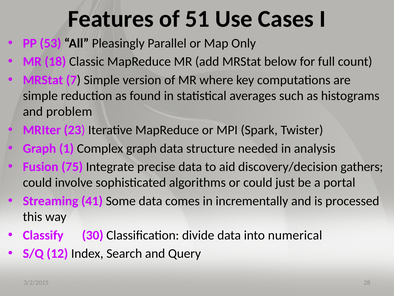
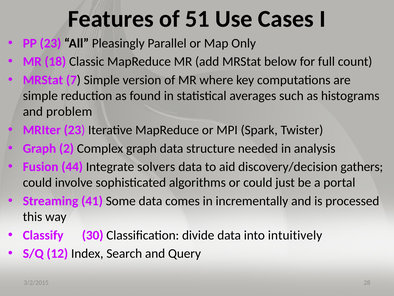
PP 53: 53 -> 23
1: 1 -> 2
75: 75 -> 44
precise: precise -> solvers
numerical: numerical -> intuitively
